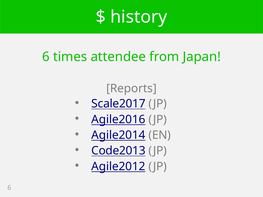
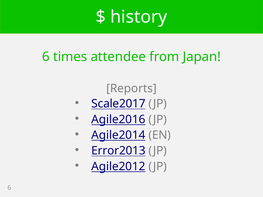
Code2013: Code2013 -> Error2013
